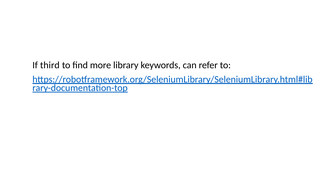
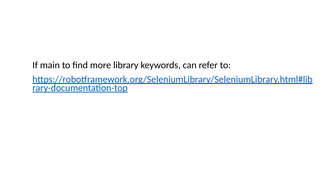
third: third -> main
